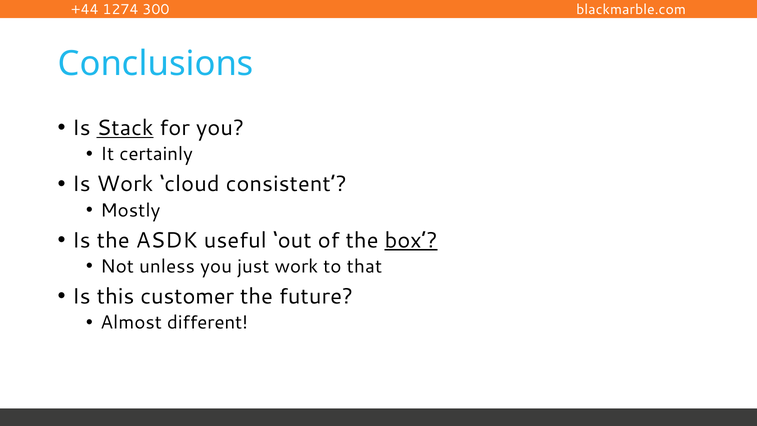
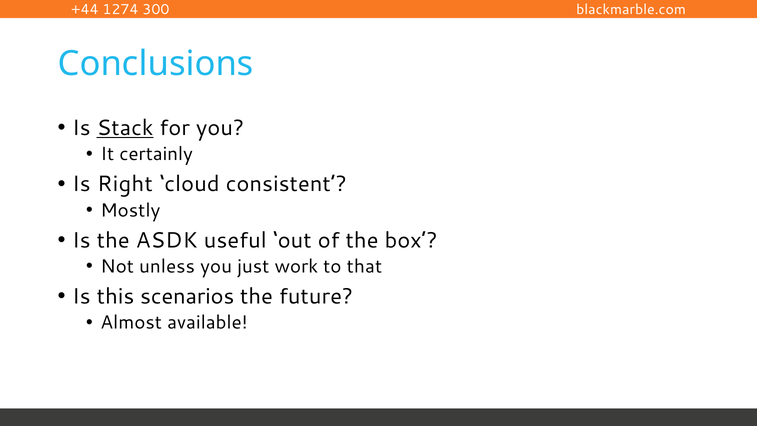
Is Work: Work -> Right
box underline: present -> none
customer: customer -> scenarios
different: different -> available
